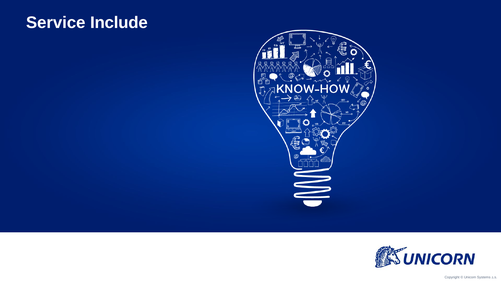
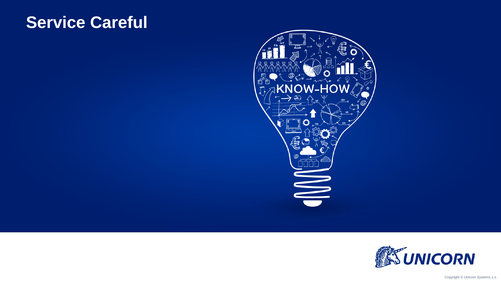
Include: Include -> Careful
